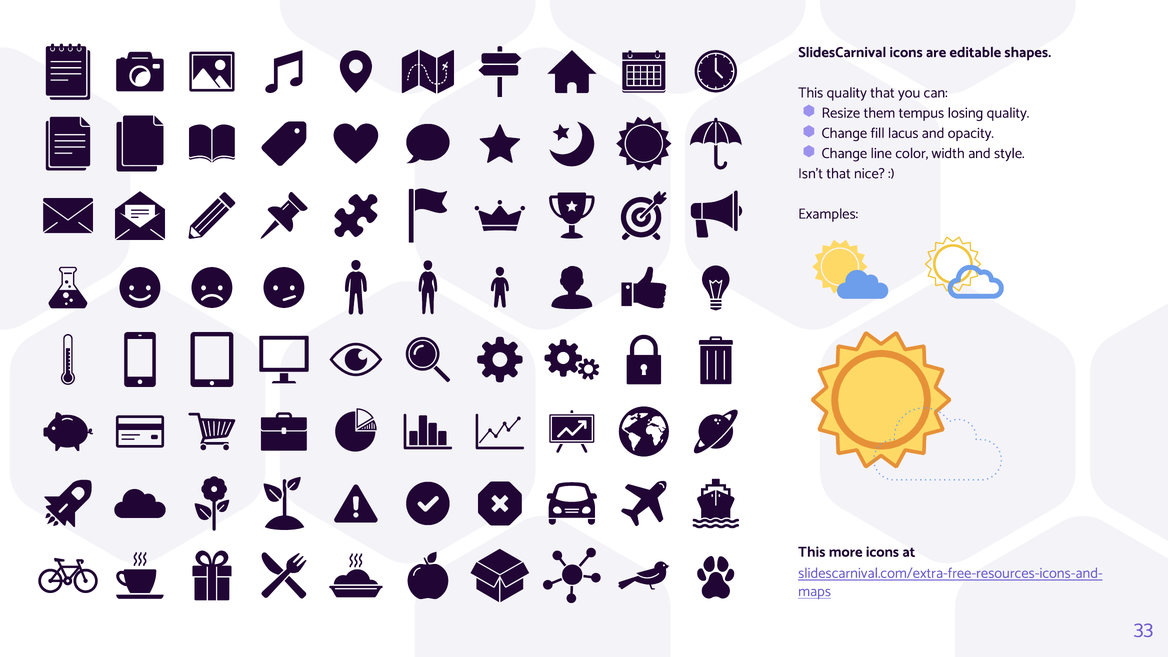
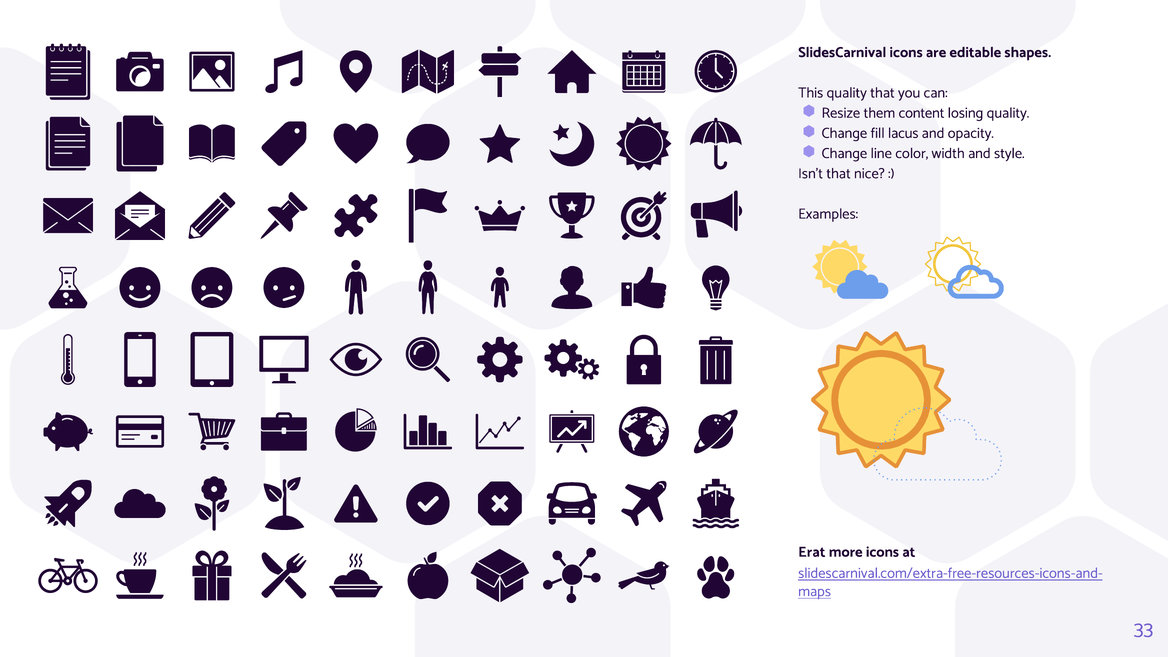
tempus: tempus -> content
This at (812, 552): This -> Erat
